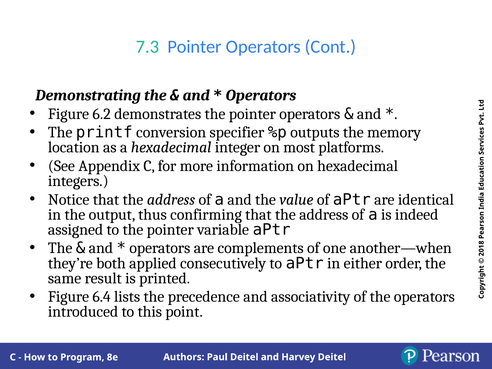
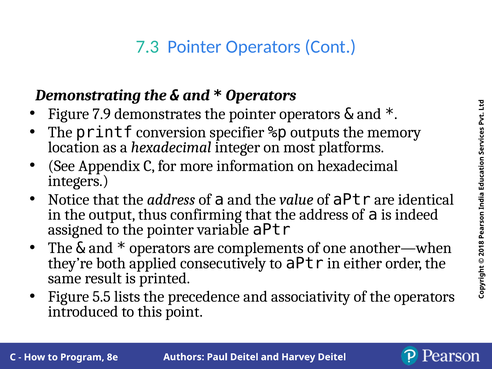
6.2: 6.2 -> 7.9
6.4: 6.4 -> 5.5
